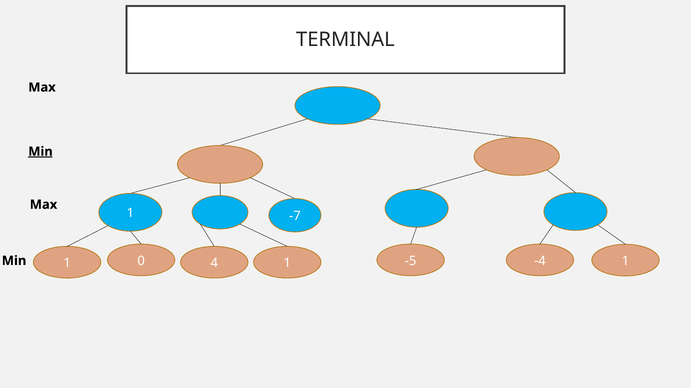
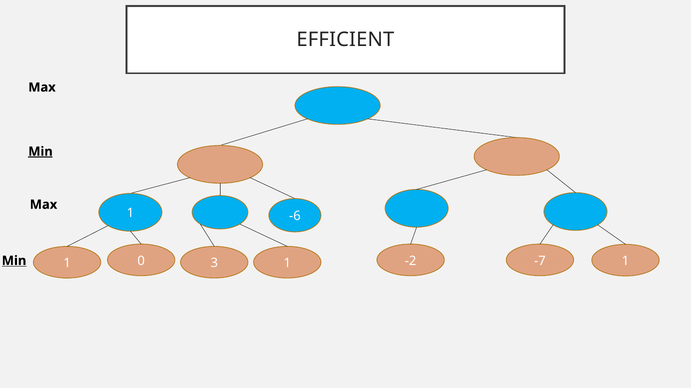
TERMINAL: TERMINAL -> EFFICIENT
-7: -7 -> -6
-4: -4 -> -7
Min at (14, 261) underline: none -> present
4: 4 -> 3
-5: -5 -> -2
